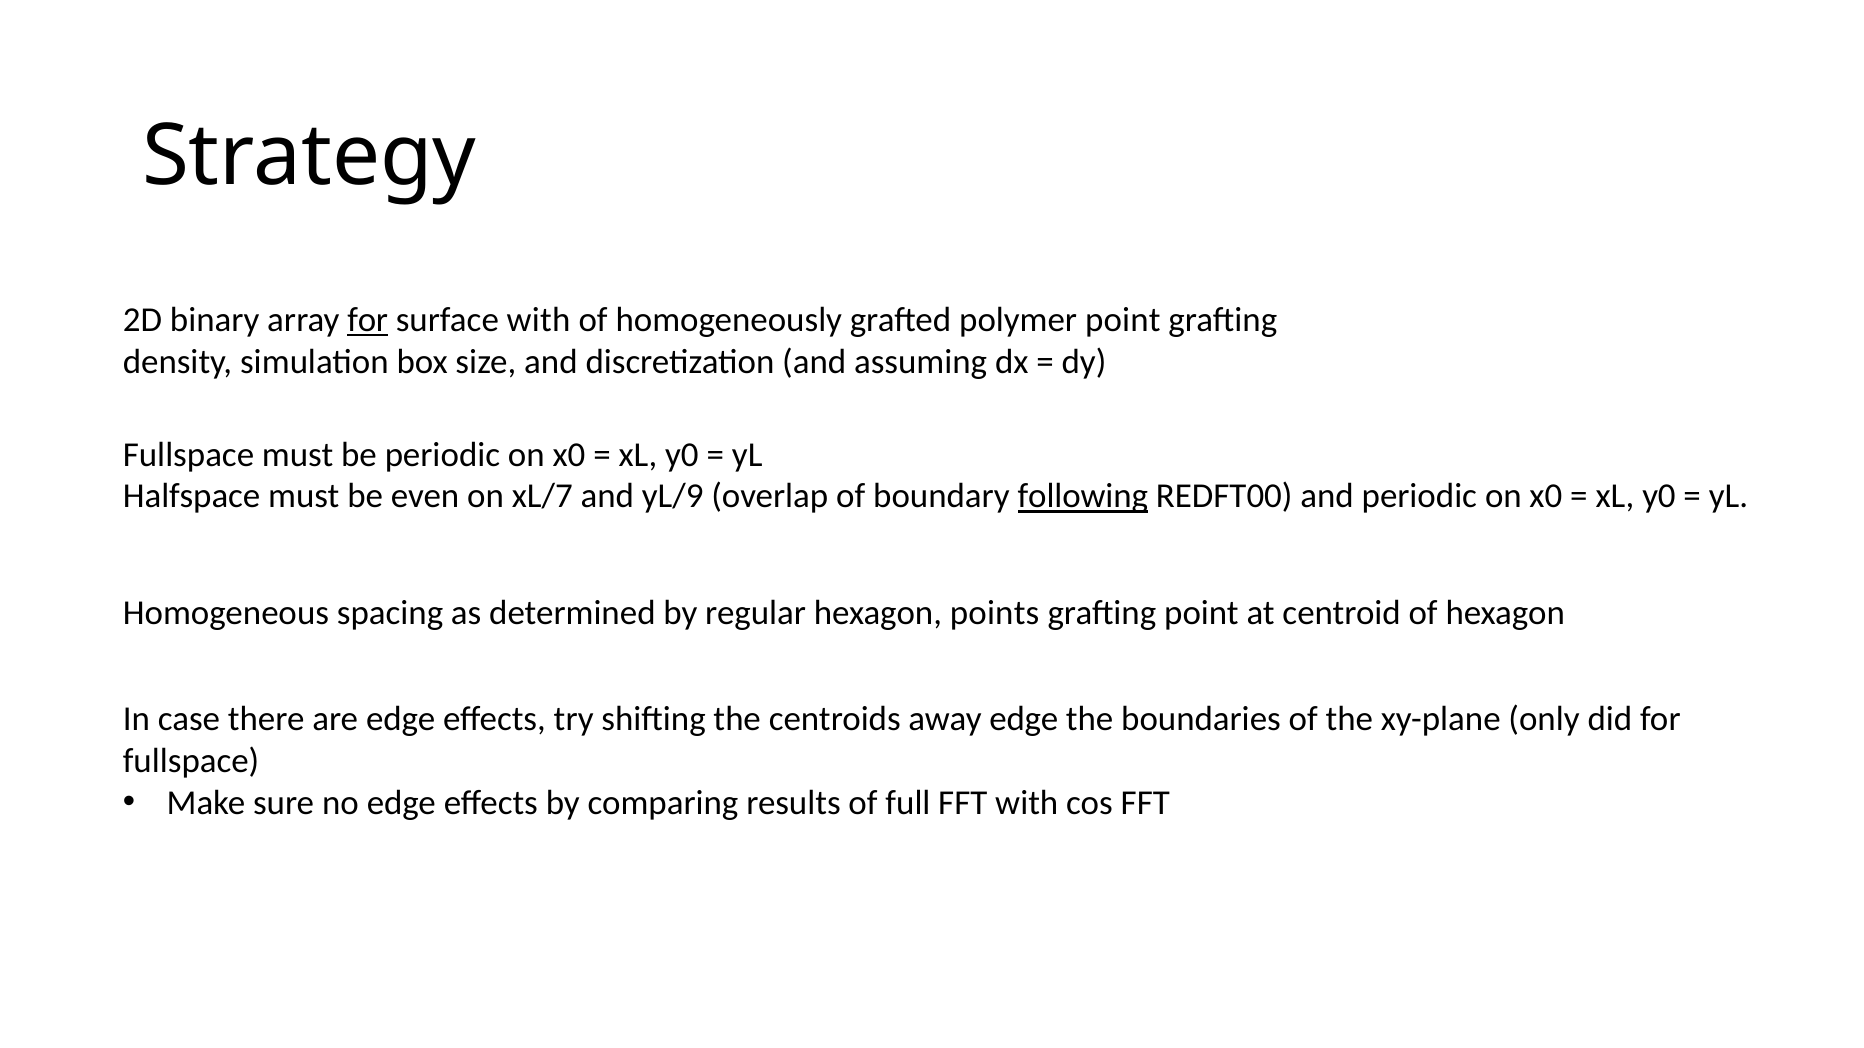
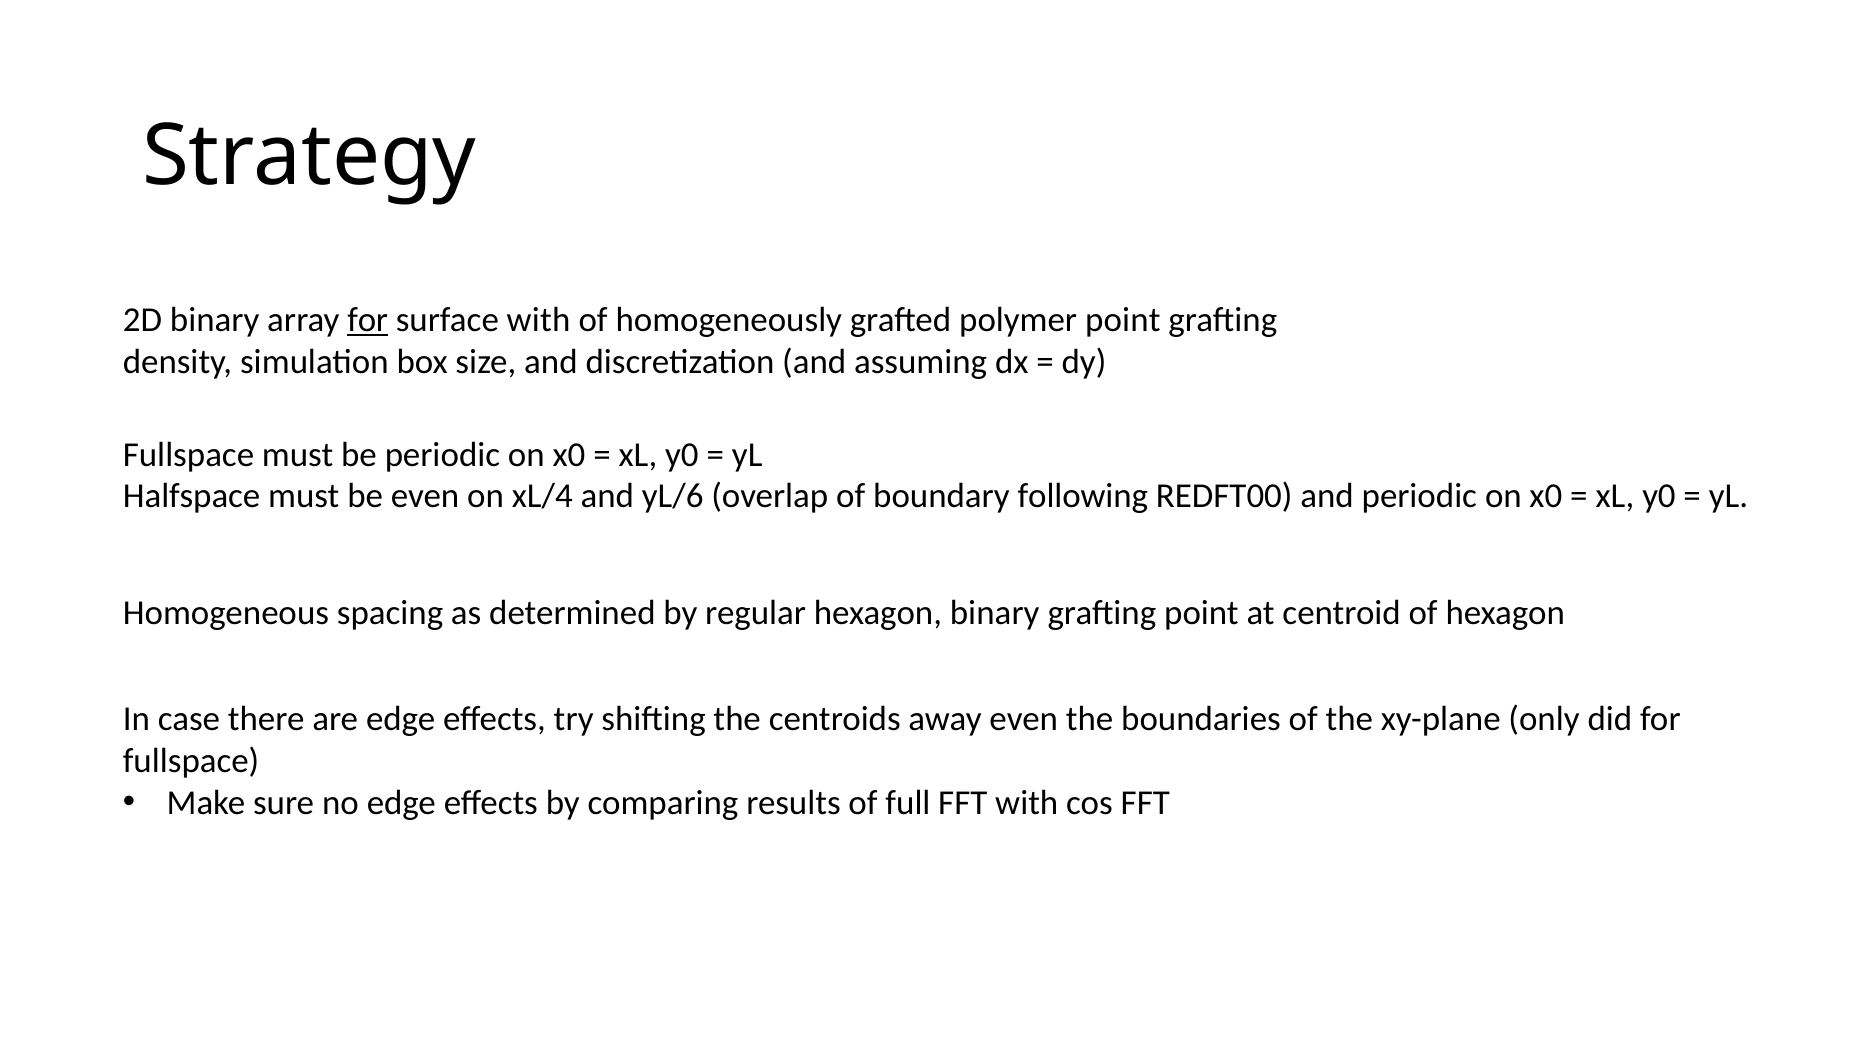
xL/7: xL/7 -> xL/4
yL/9: yL/9 -> yL/6
following underline: present -> none
hexagon points: points -> binary
away edge: edge -> even
